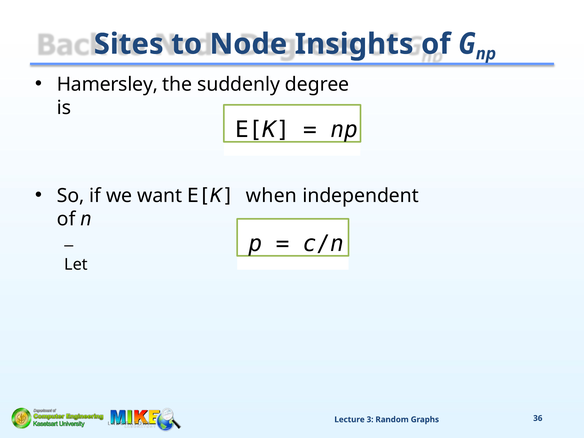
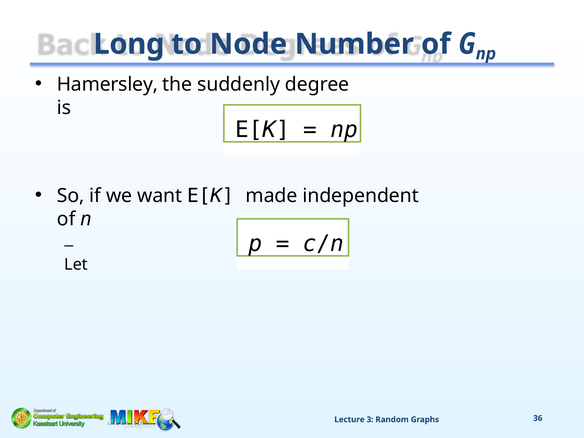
Sites: Sites -> Long
Insights: Insights -> Number
when: when -> made
